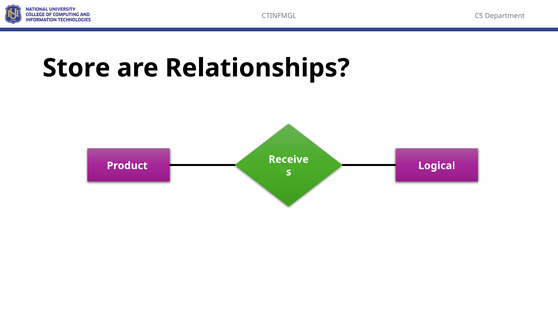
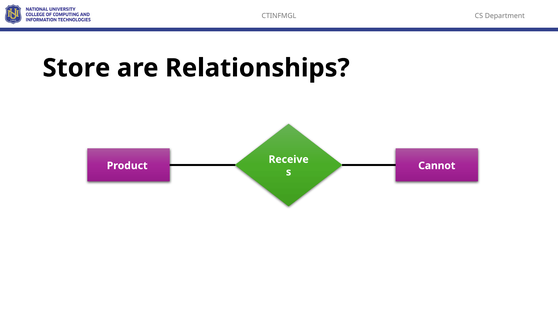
Logical: Logical -> Cannot
